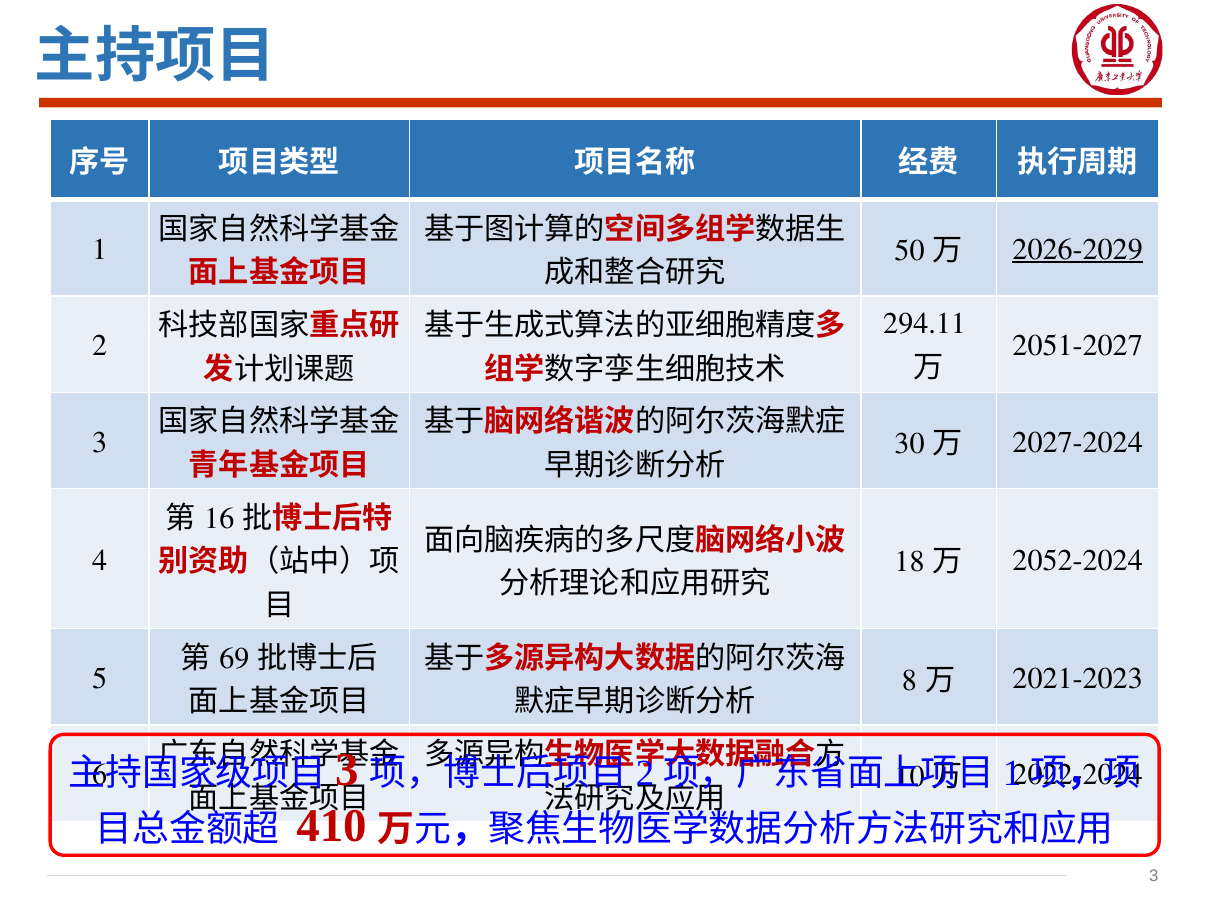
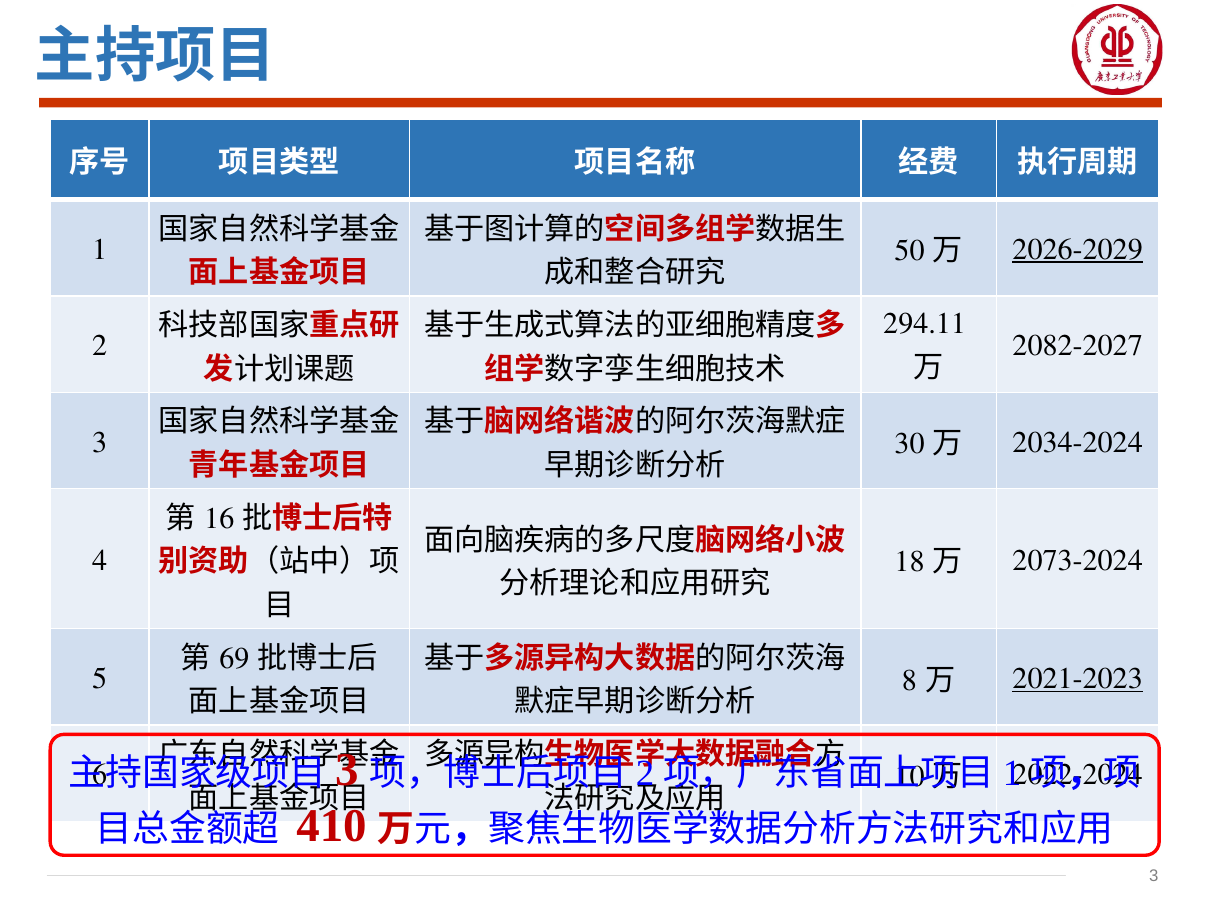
2051-2027: 2051-2027 -> 2082-2027
2027-2024: 2027-2024 -> 2034-2024
2052-2024: 2052-2024 -> 2073-2024
2021-2023 underline: none -> present
